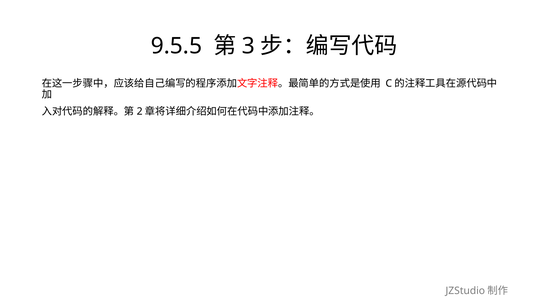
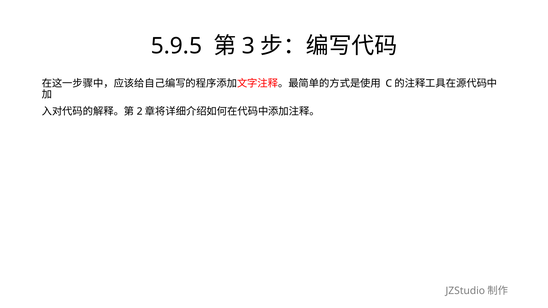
9.5.5: 9.5.5 -> 5.9.5
